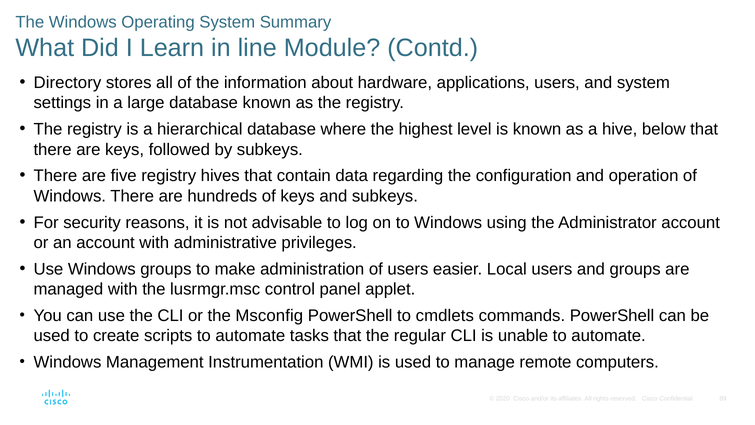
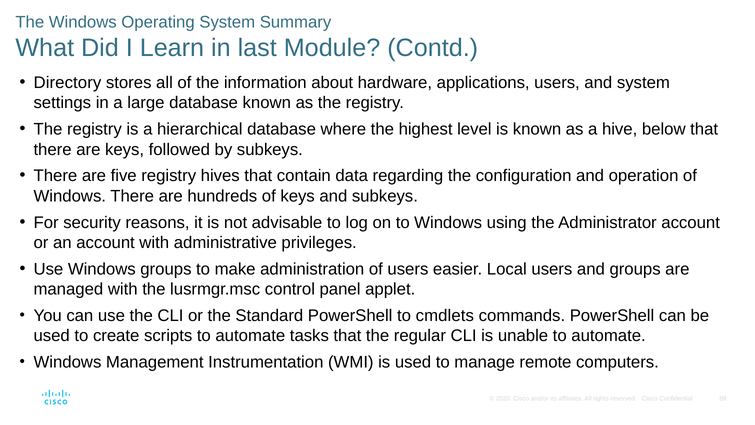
line: line -> last
Msconfig: Msconfig -> Standard
